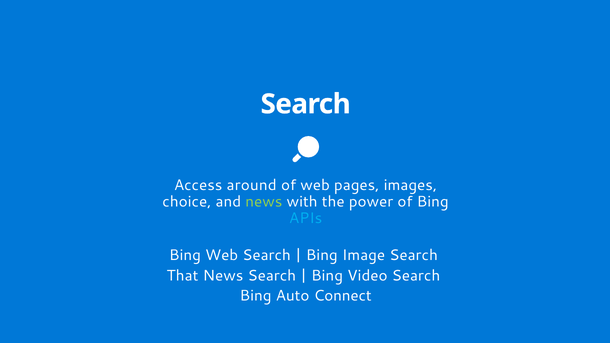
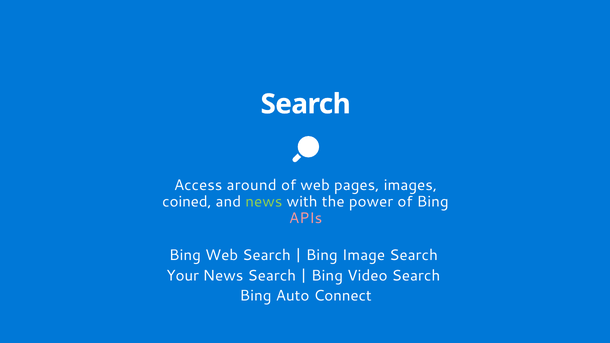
choice: choice -> coined
APIs colour: light blue -> pink
That: That -> Your
